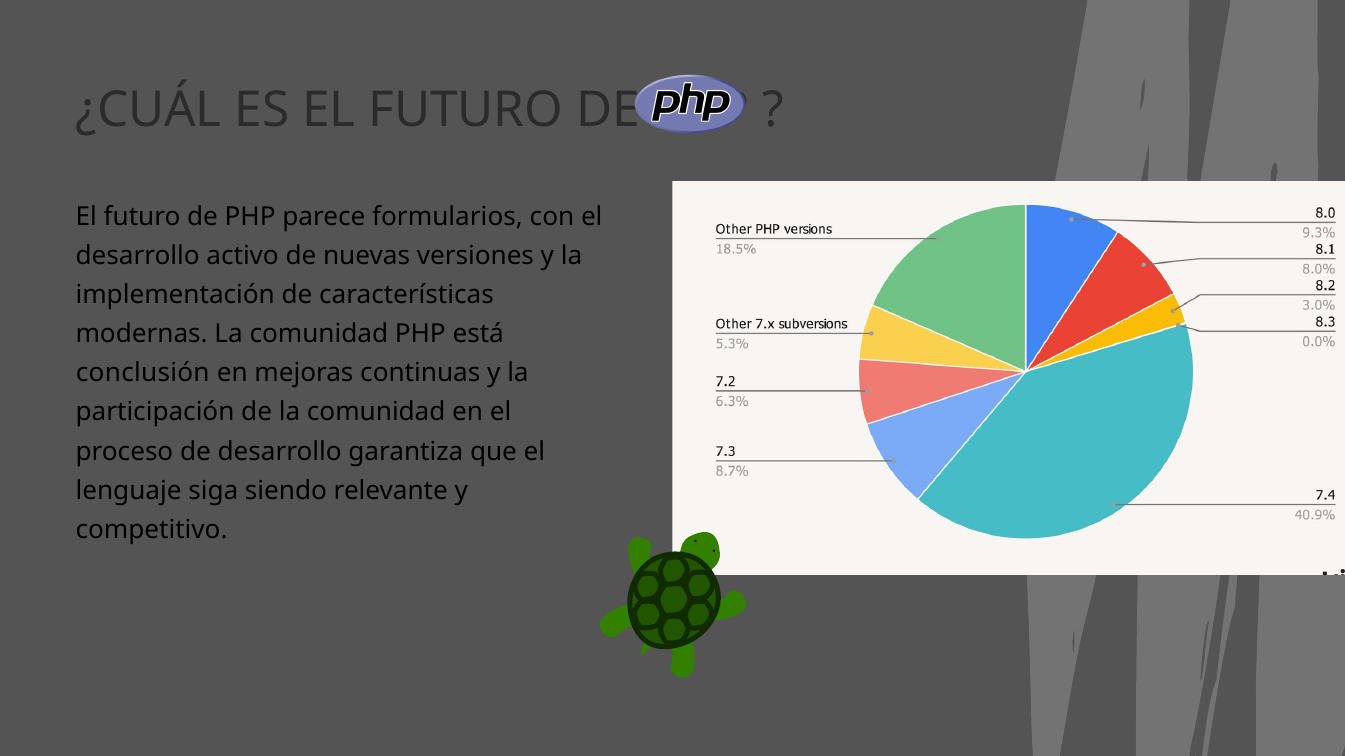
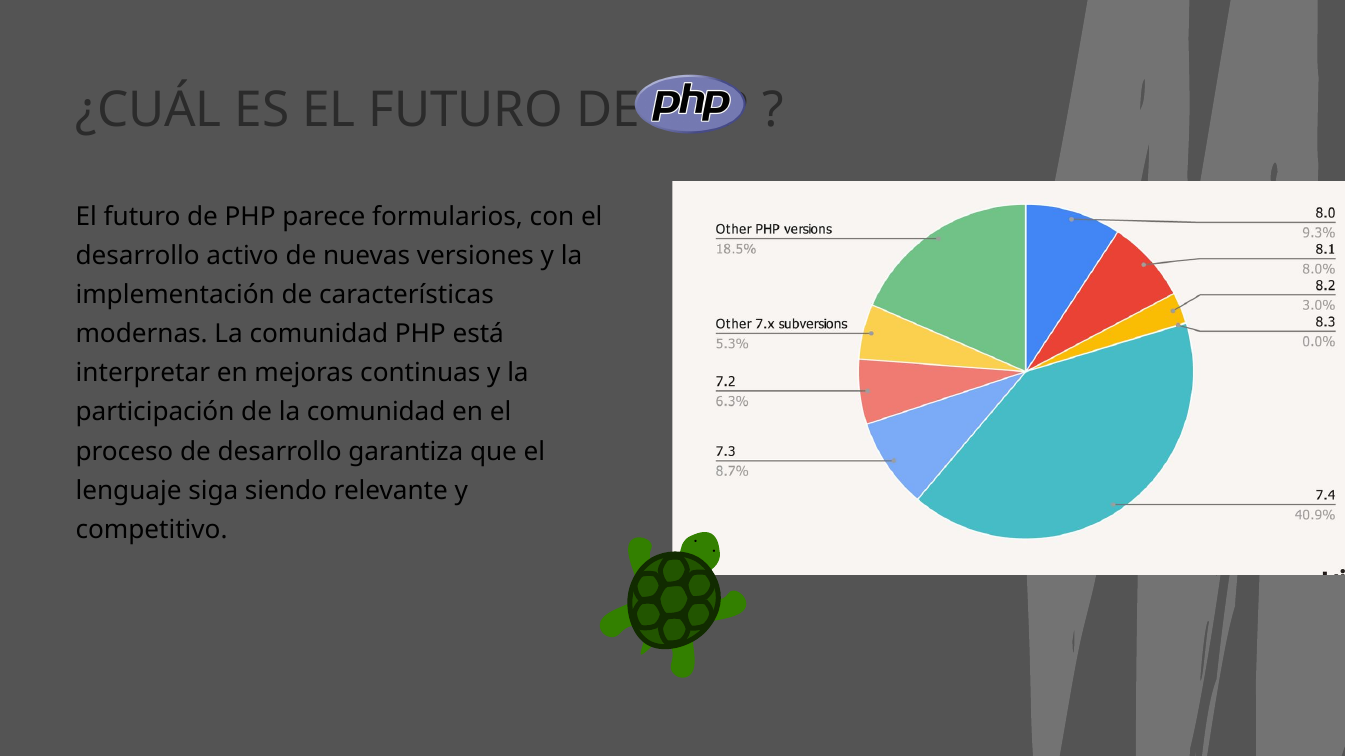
conclusión: conclusión -> interpretar
